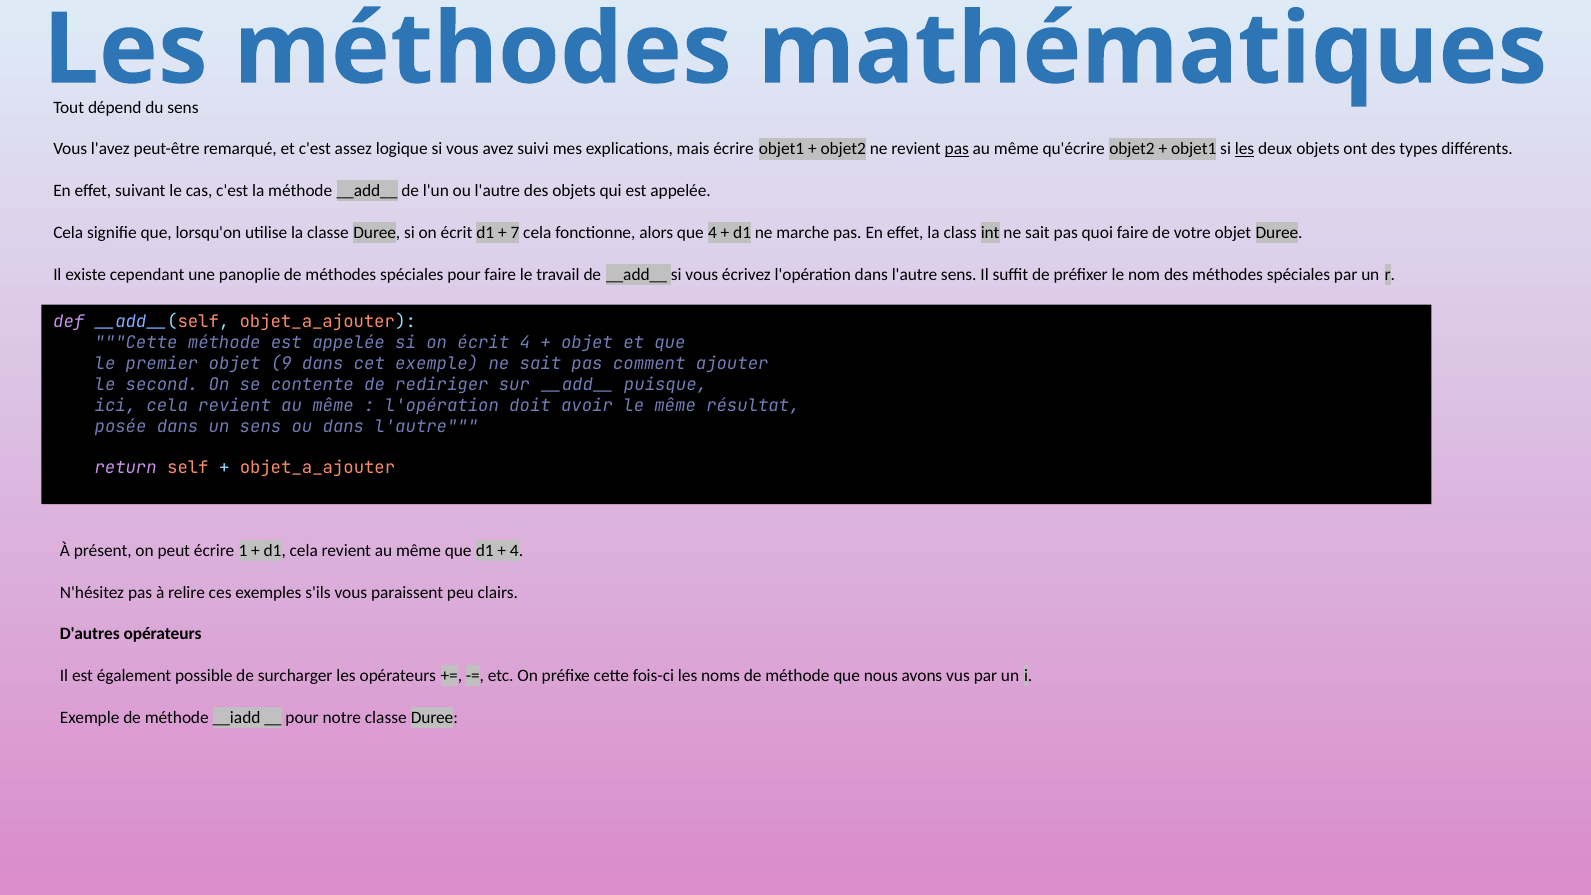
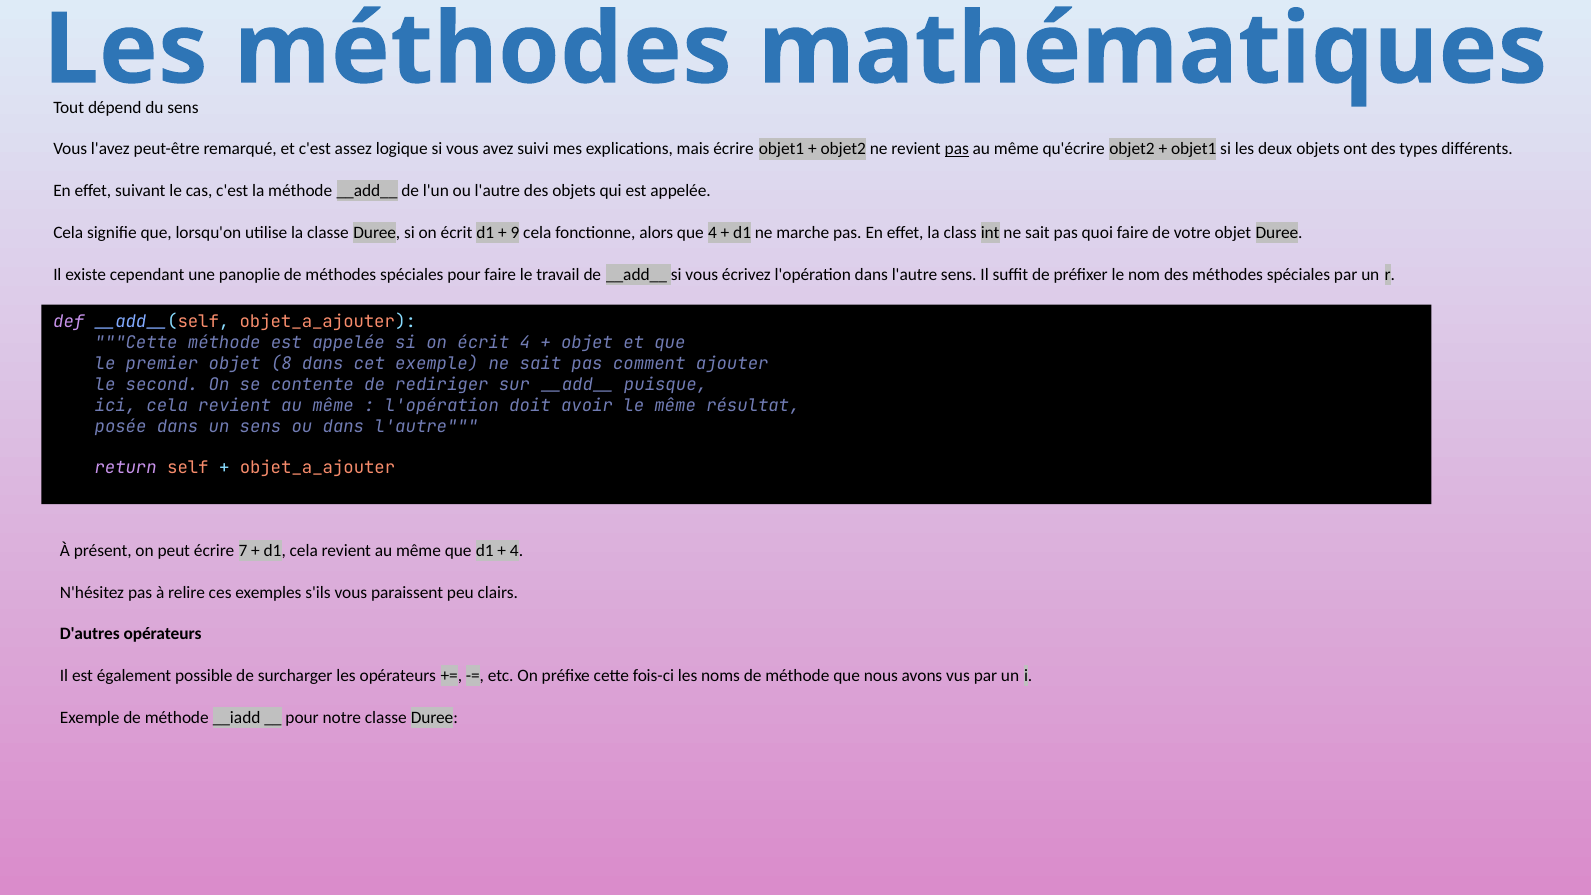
les at (1245, 149) underline: present -> none
7: 7 -> 9
9: 9 -> 8
1: 1 -> 7
